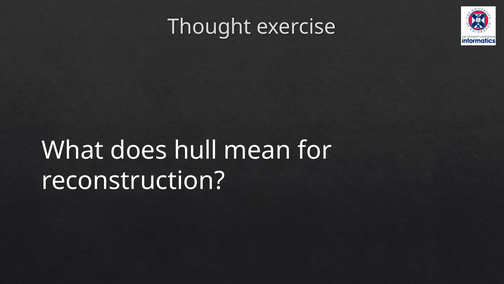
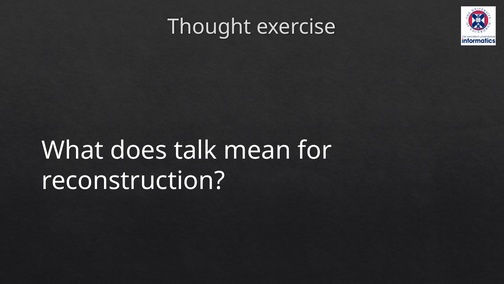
hull: hull -> talk
